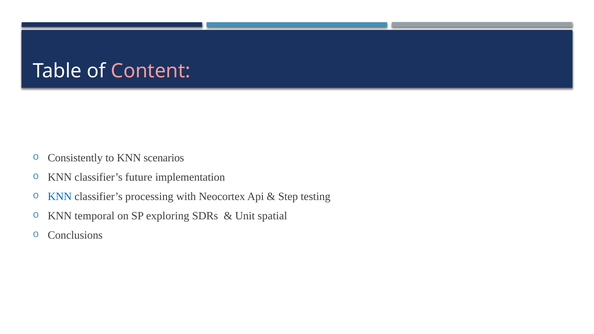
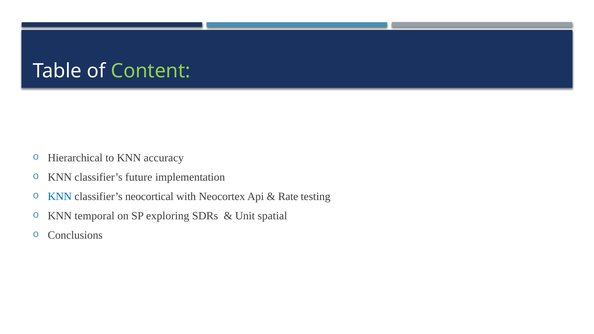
Content colour: pink -> light green
Consistently: Consistently -> Hierarchical
scenarios: scenarios -> accuracy
processing: processing -> neocortical
Step: Step -> Rate
